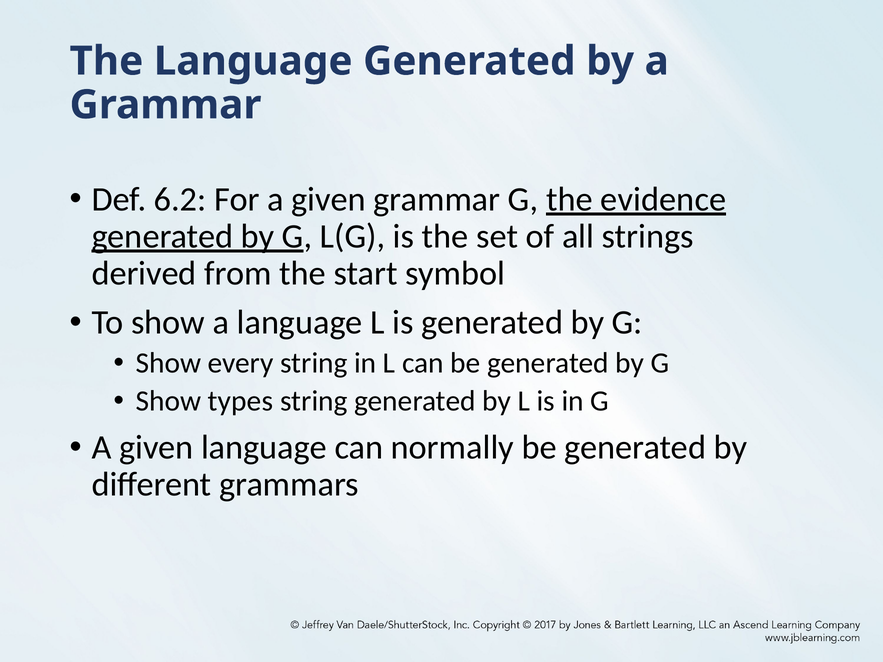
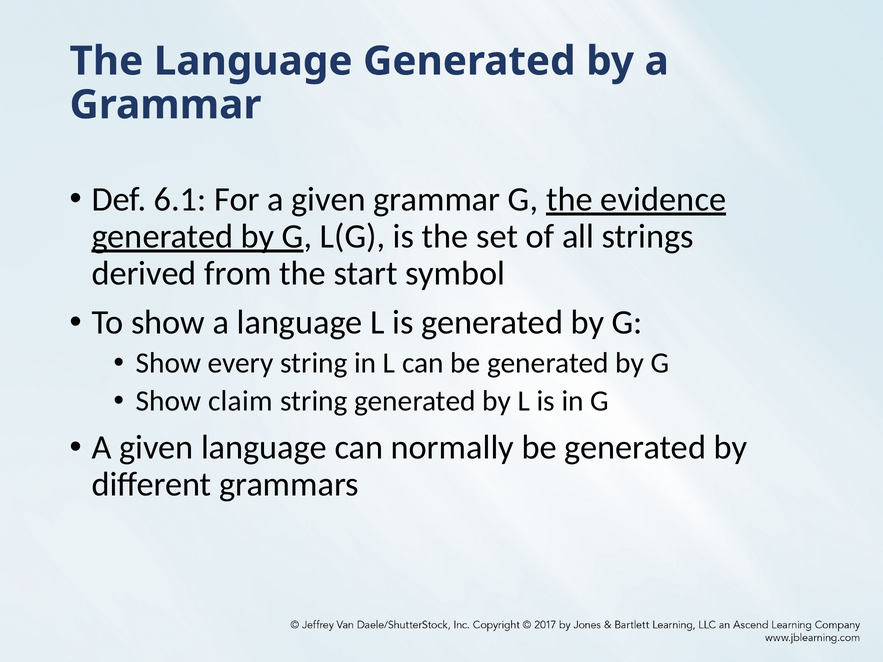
6.2: 6.2 -> 6.1
types: types -> claim
